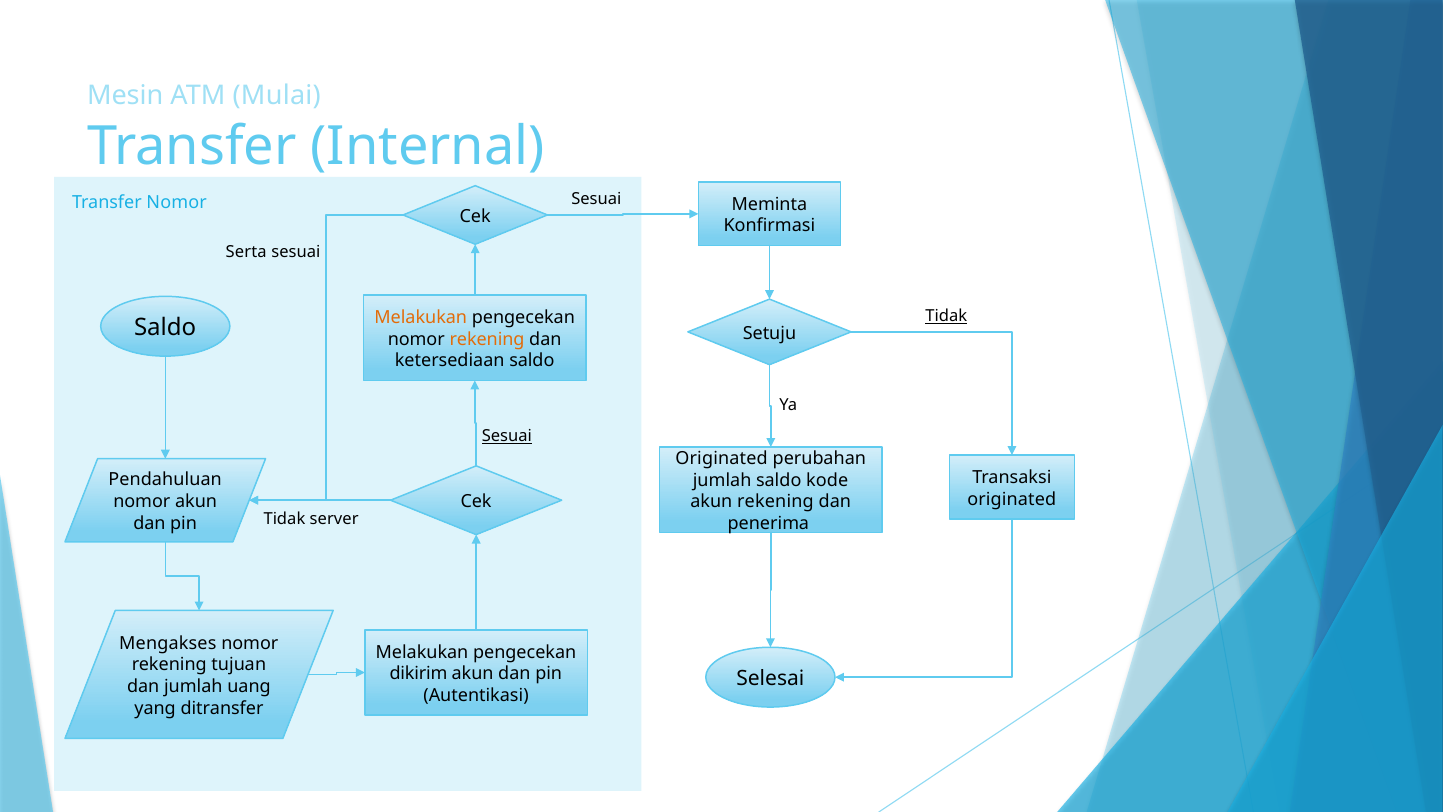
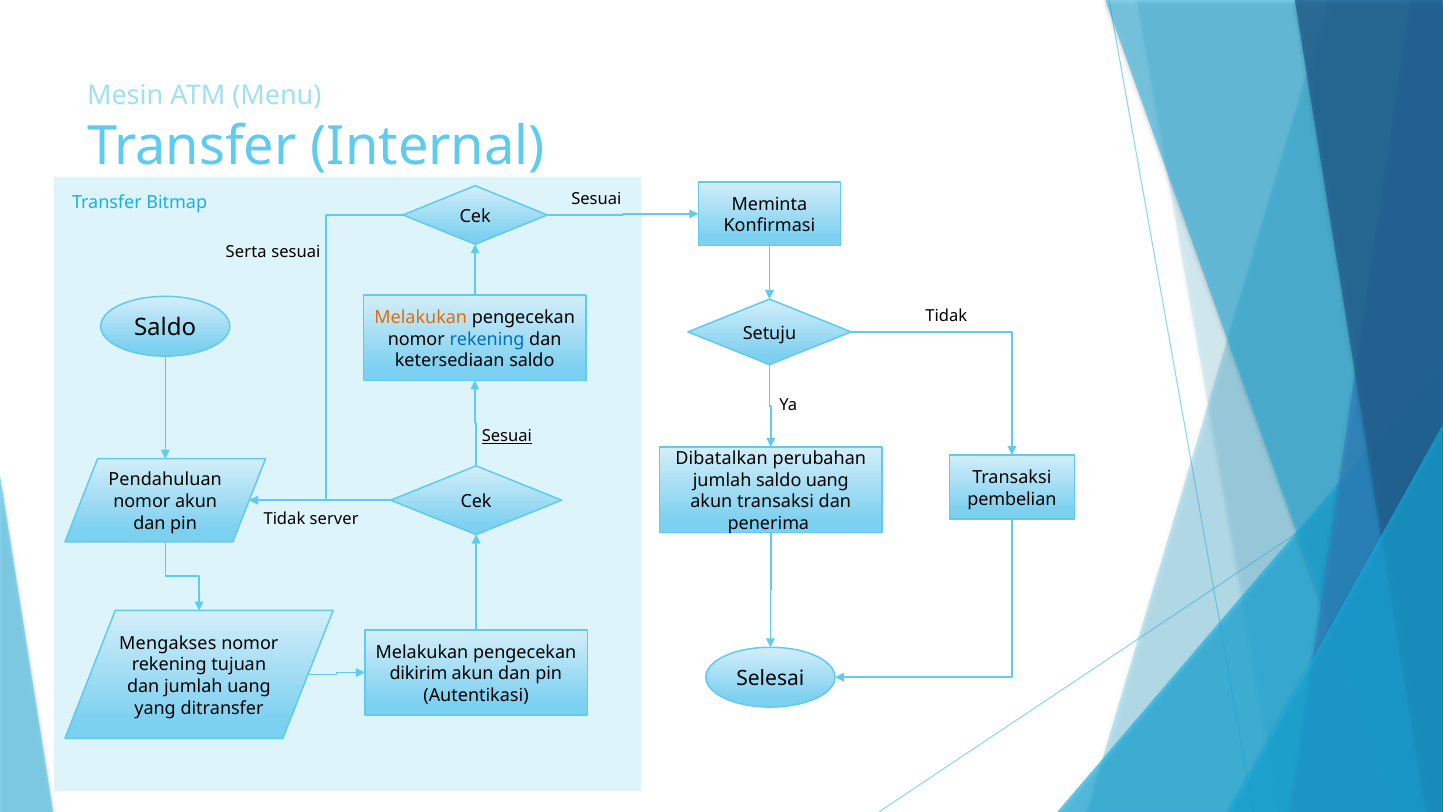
Mulai: Mulai -> Menu
Transfer Nomor: Nomor -> Bitmap
Tidak at (946, 316) underline: present -> none
rekening at (487, 339) colour: orange -> blue
Originated at (722, 458): Originated -> Dibatalkan
saldo kode: kode -> uang
originated at (1012, 499): originated -> pembelian
akun rekening: rekening -> transaksi
